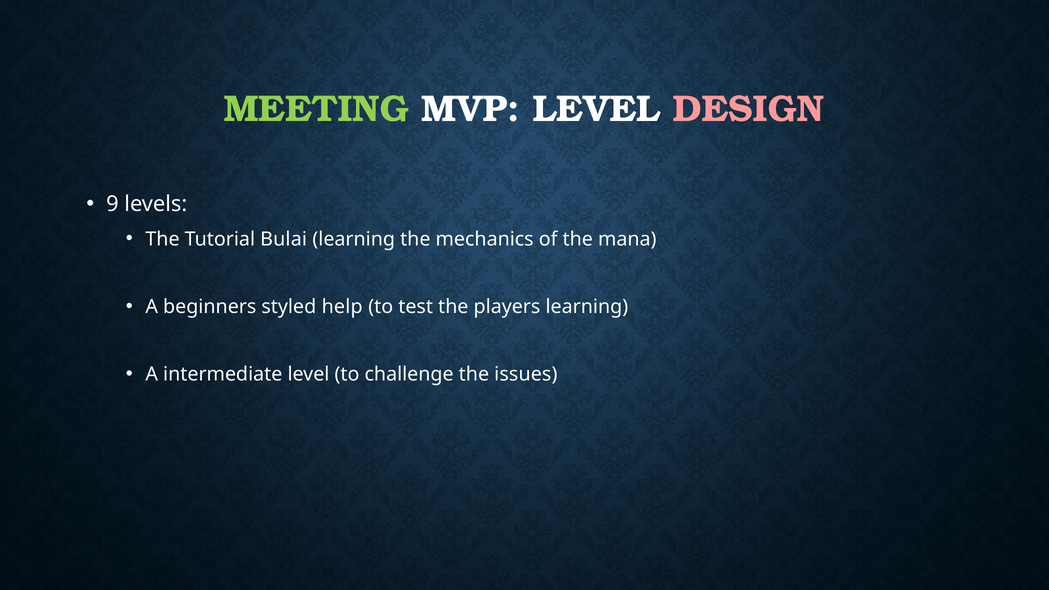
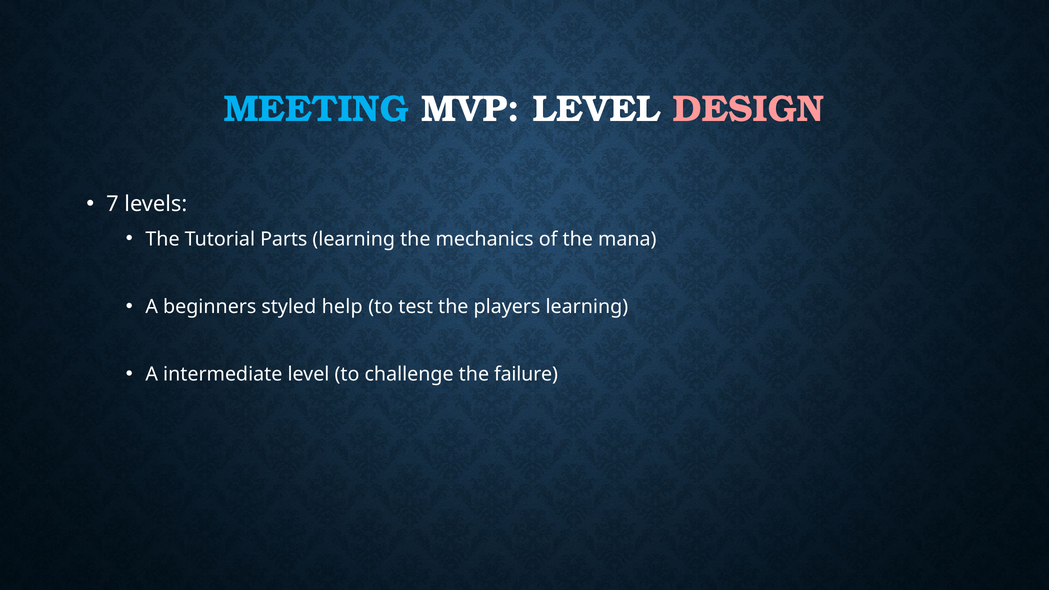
MEETING colour: light green -> light blue
9: 9 -> 7
Bulai: Bulai -> Parts
issues: issues -> failure
